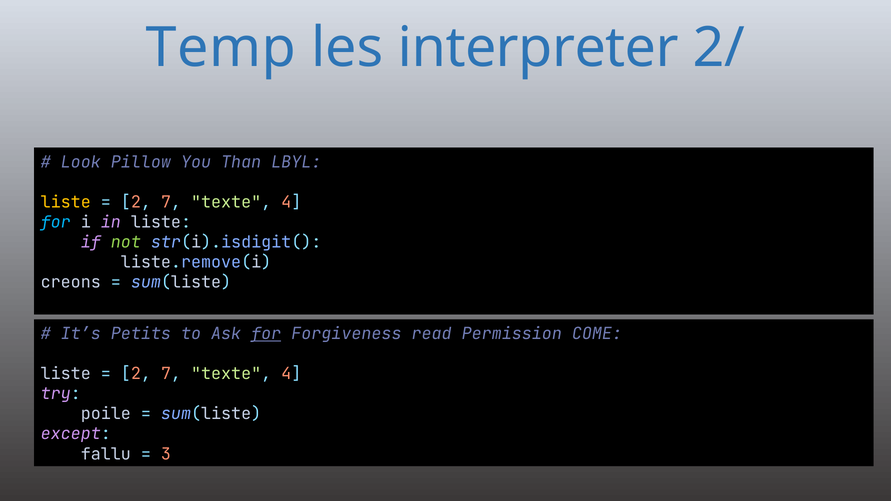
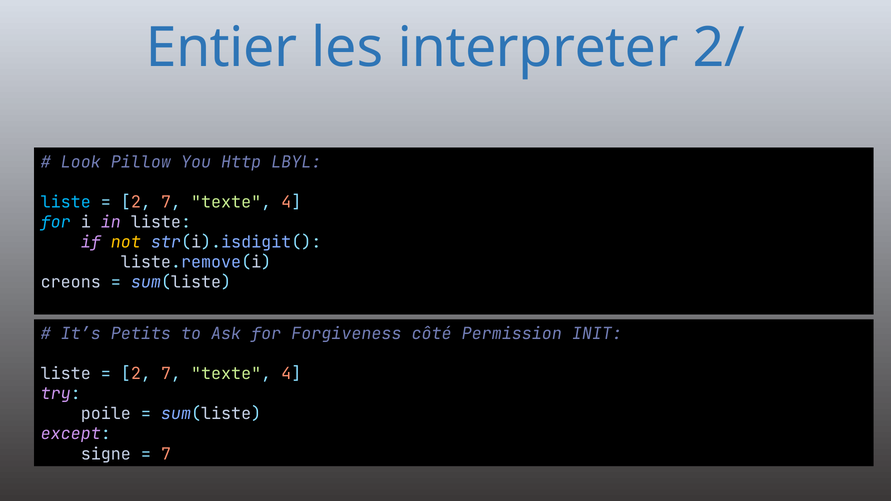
Temp: Temp -> Entier
Than: Than -> Http
liste at (66, 202) colour: yellow -> light blue
not colour: light green -> yellow
for at (266, 334) underline: present -> none
read: read -> côté
COME: COME -> INIT
fallu: fallu -> signe
3 at (166, 454): 3 -> 7
